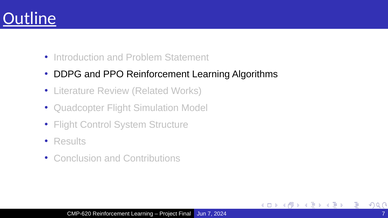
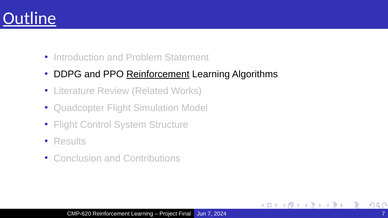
Reinforcement at (158, 74) underline: none -> present
